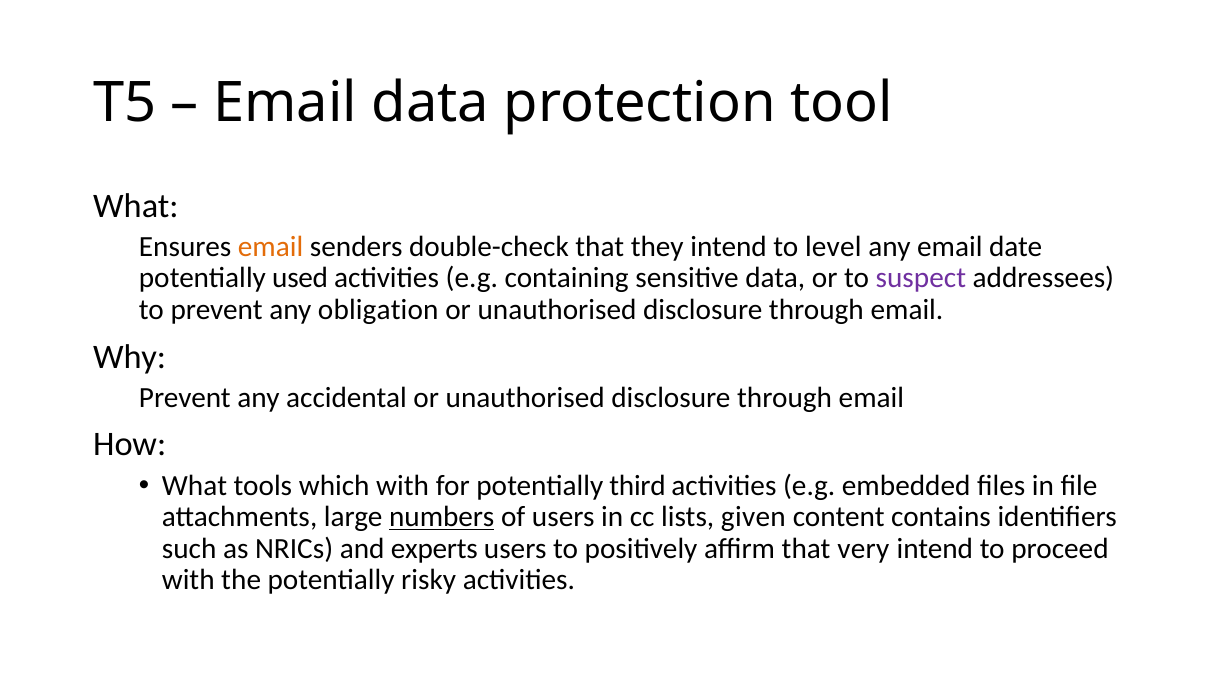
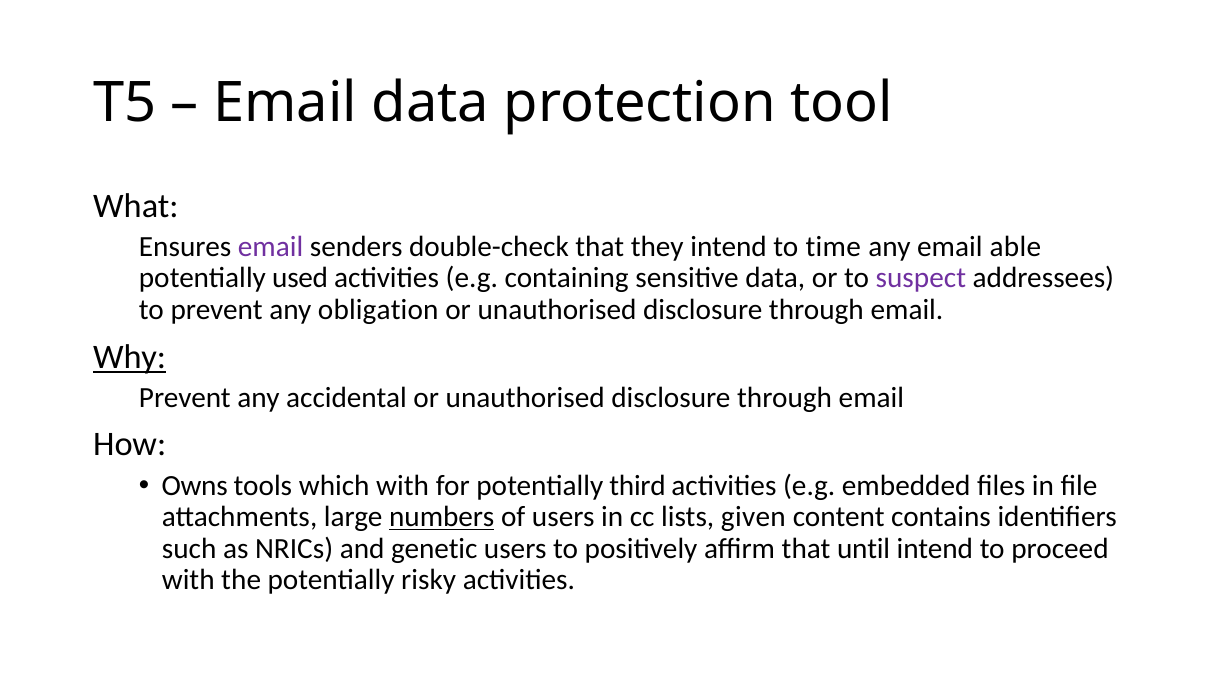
email at (271, 247) colour: orange -> purple
level: level -> time
date: date -> able
Why underline: none -> present
What at (194, 486): What -> Owns
experts: experts -> genetic
very: very -> until
